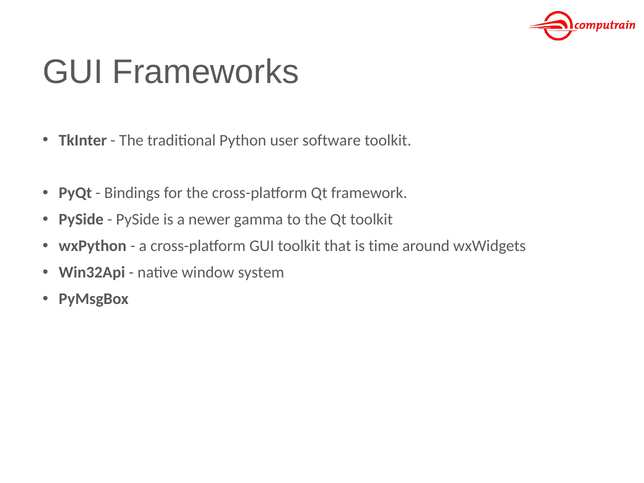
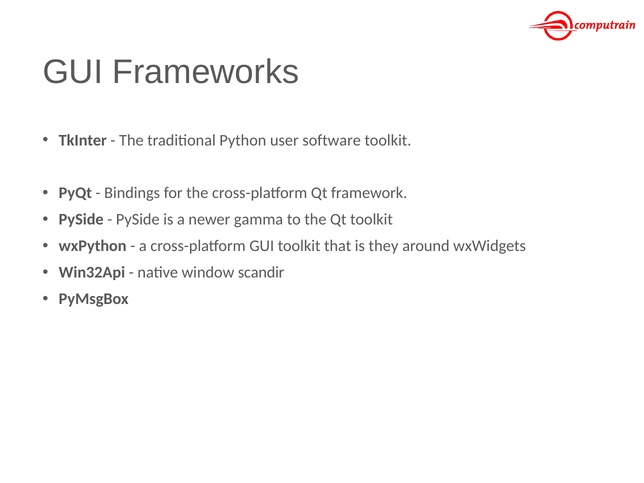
time: time -> they
system: system -> scandir
